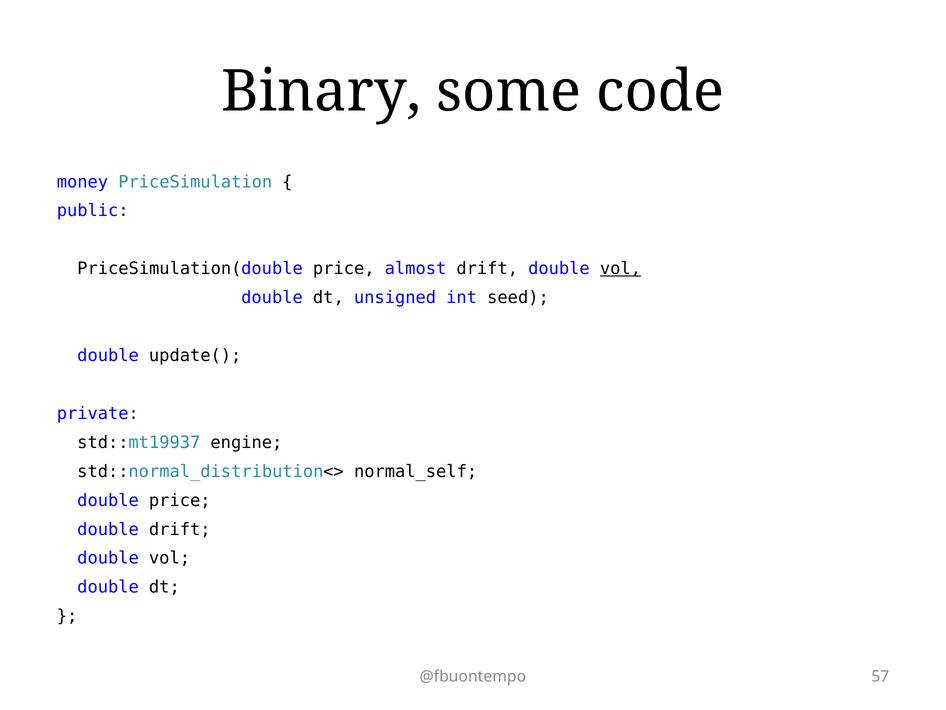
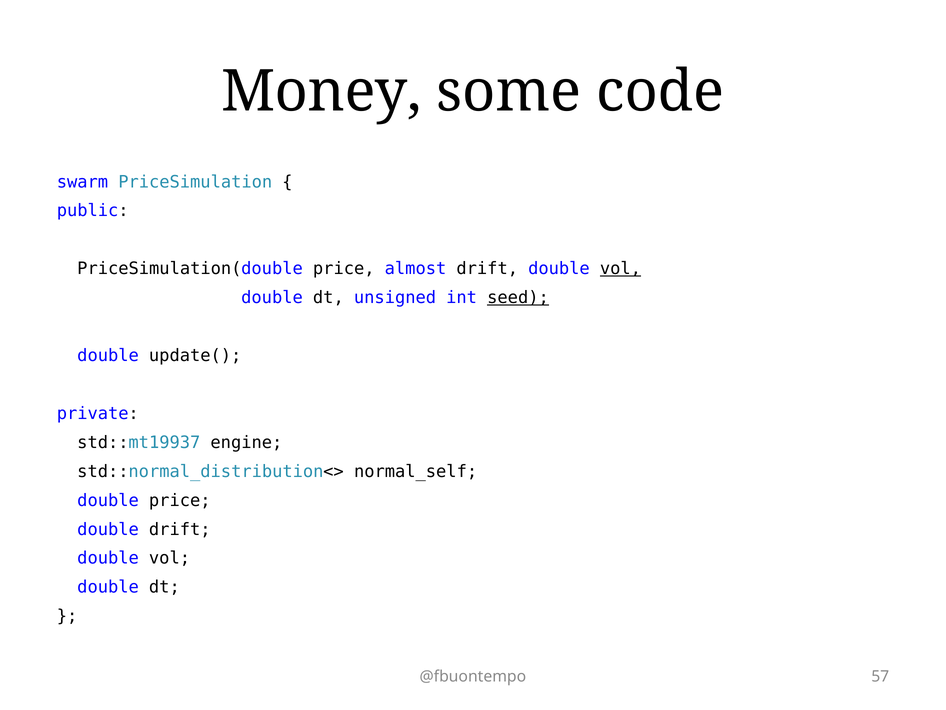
Binary: Binary -> Money
money: money -> swarm
seed underline: none -> present
